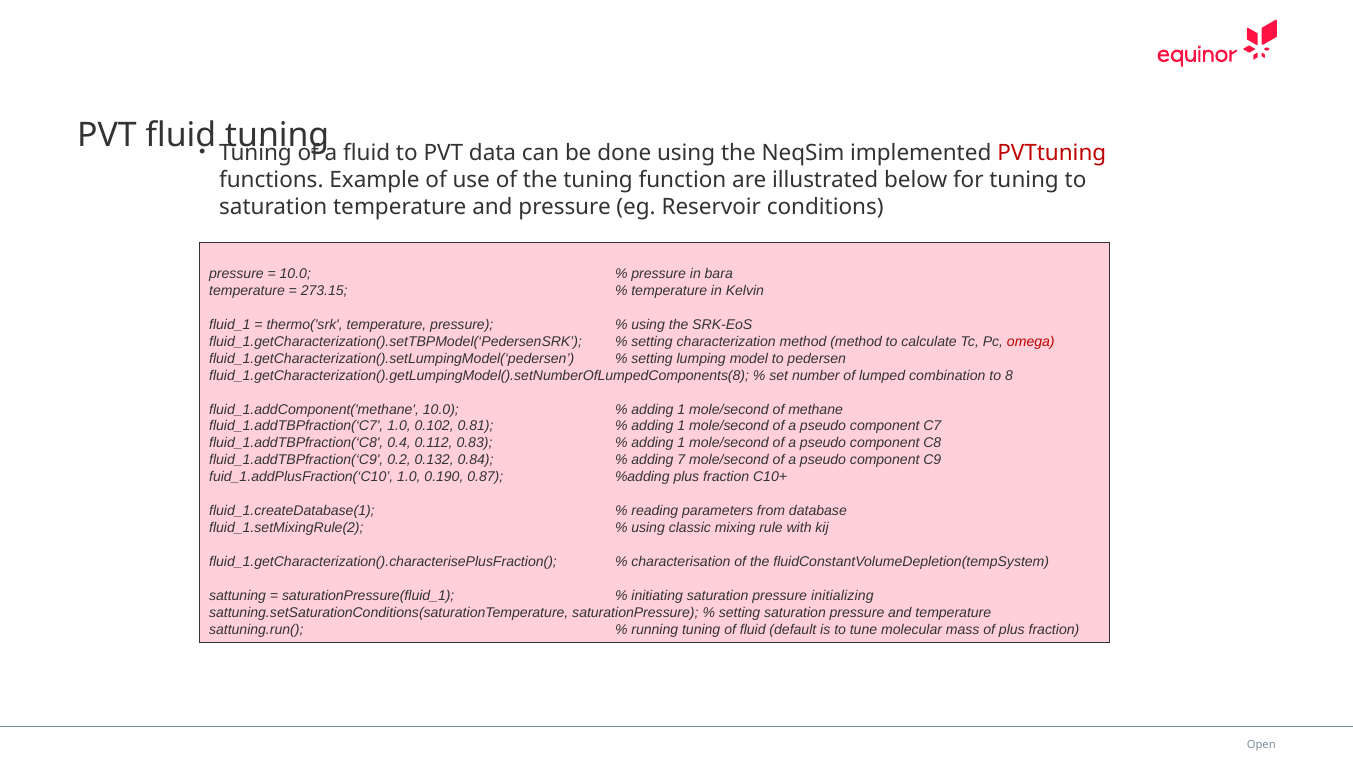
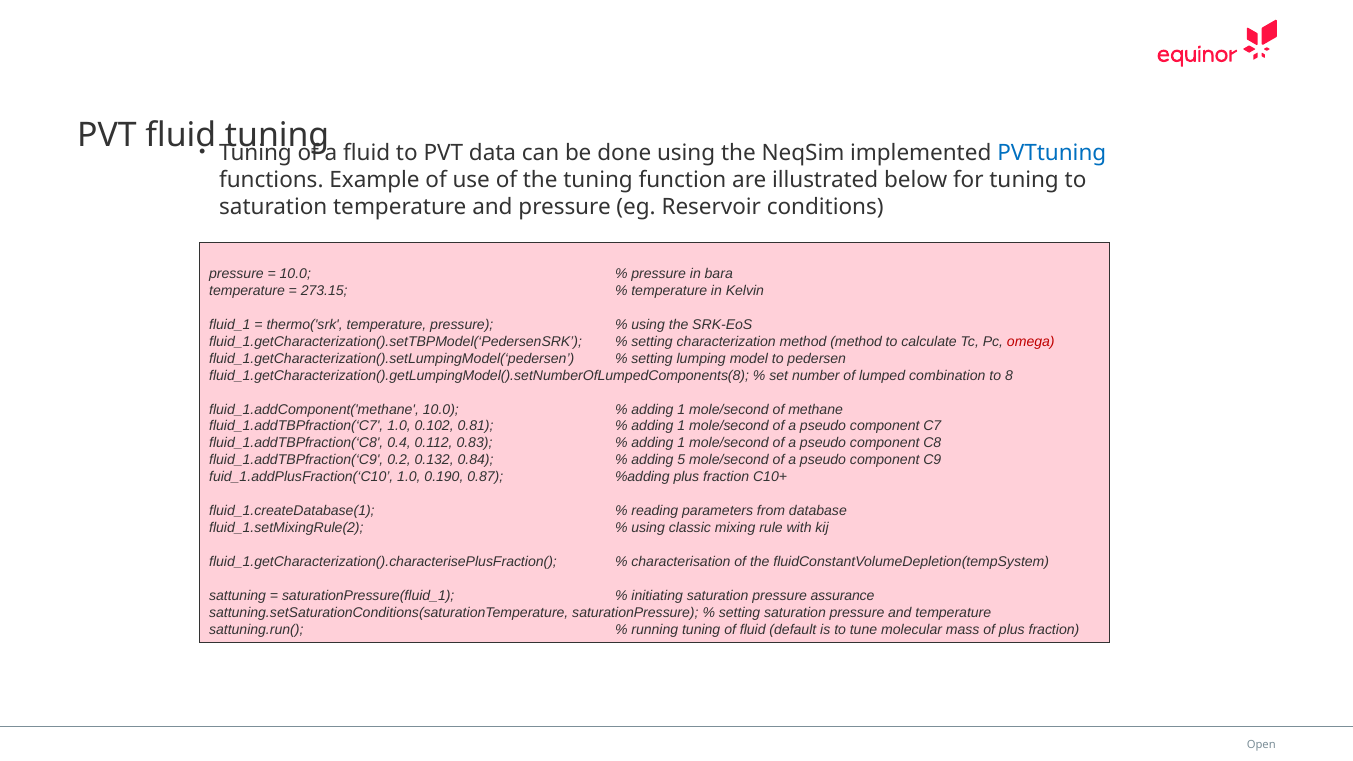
PVTtuning colour: red -> blue
7: 7 -> 5
initializing: initializing -> assurance
